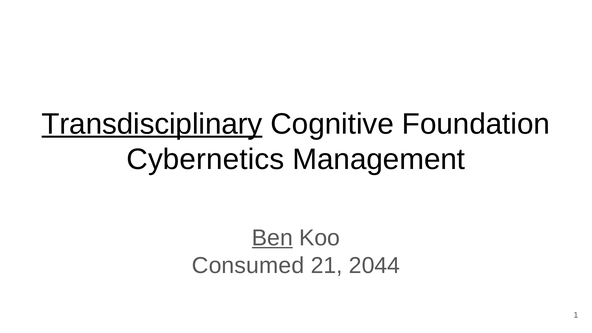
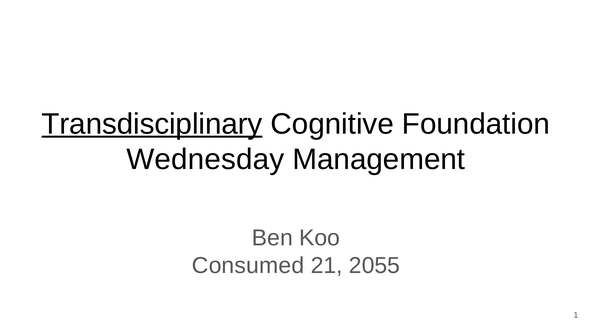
Cybernetics: Cybernetics -> Wednesday
Ben underline: present -> none
2044: 2044 -> 2055
